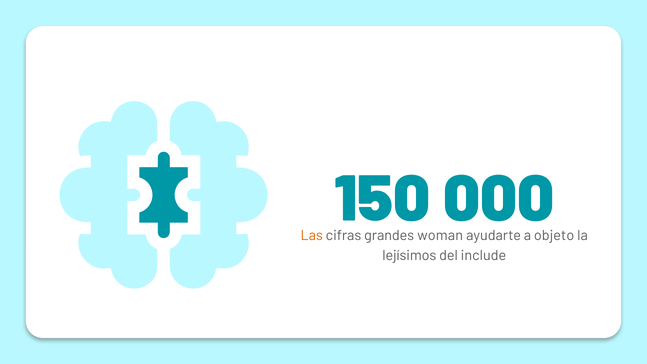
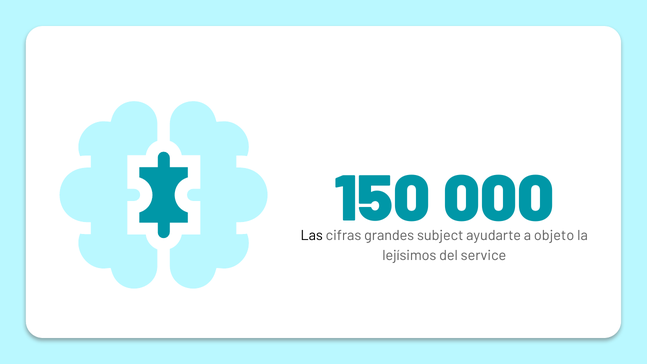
Las colour: orange -> black
woman: woman -> subject
include: include -> service
